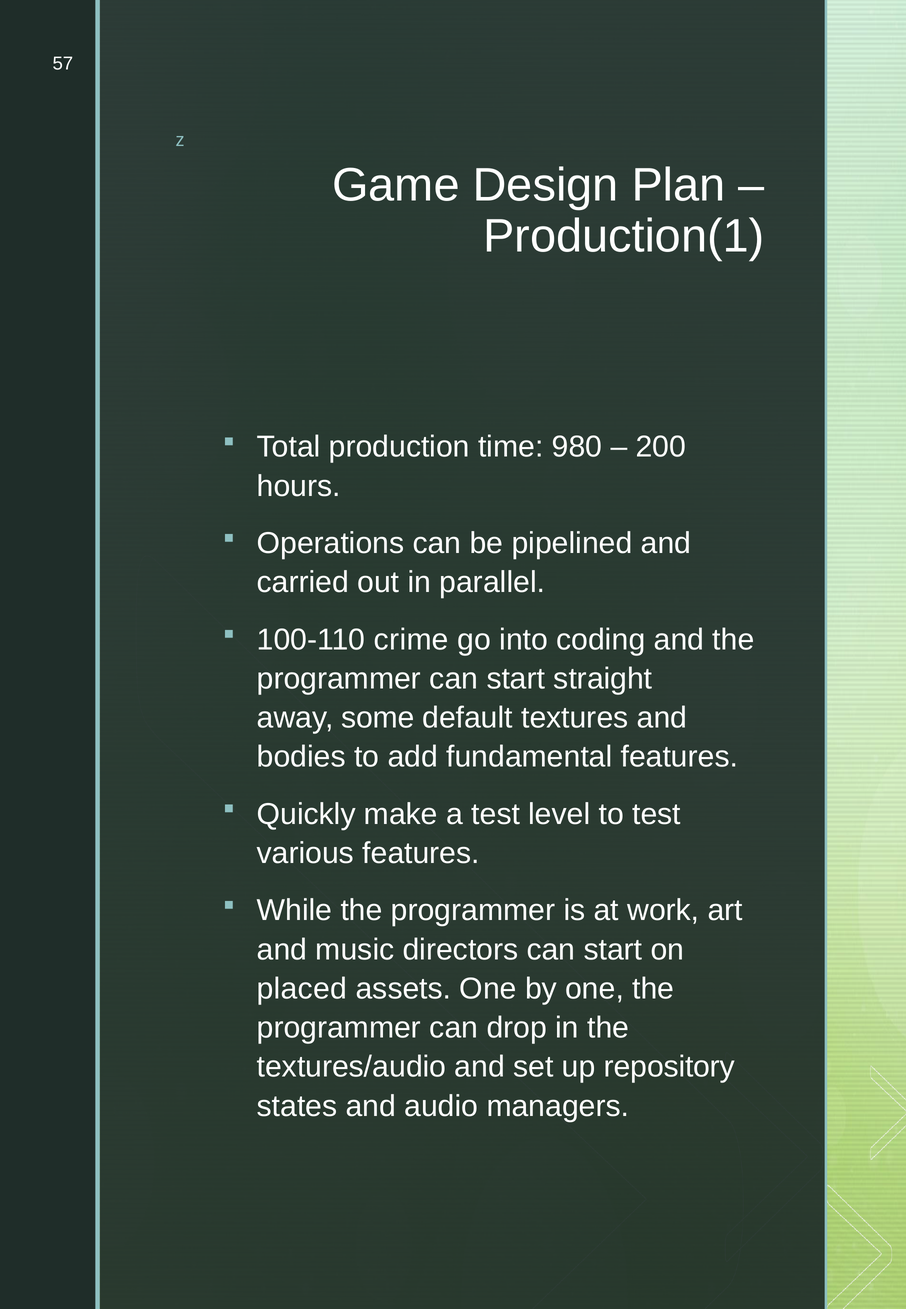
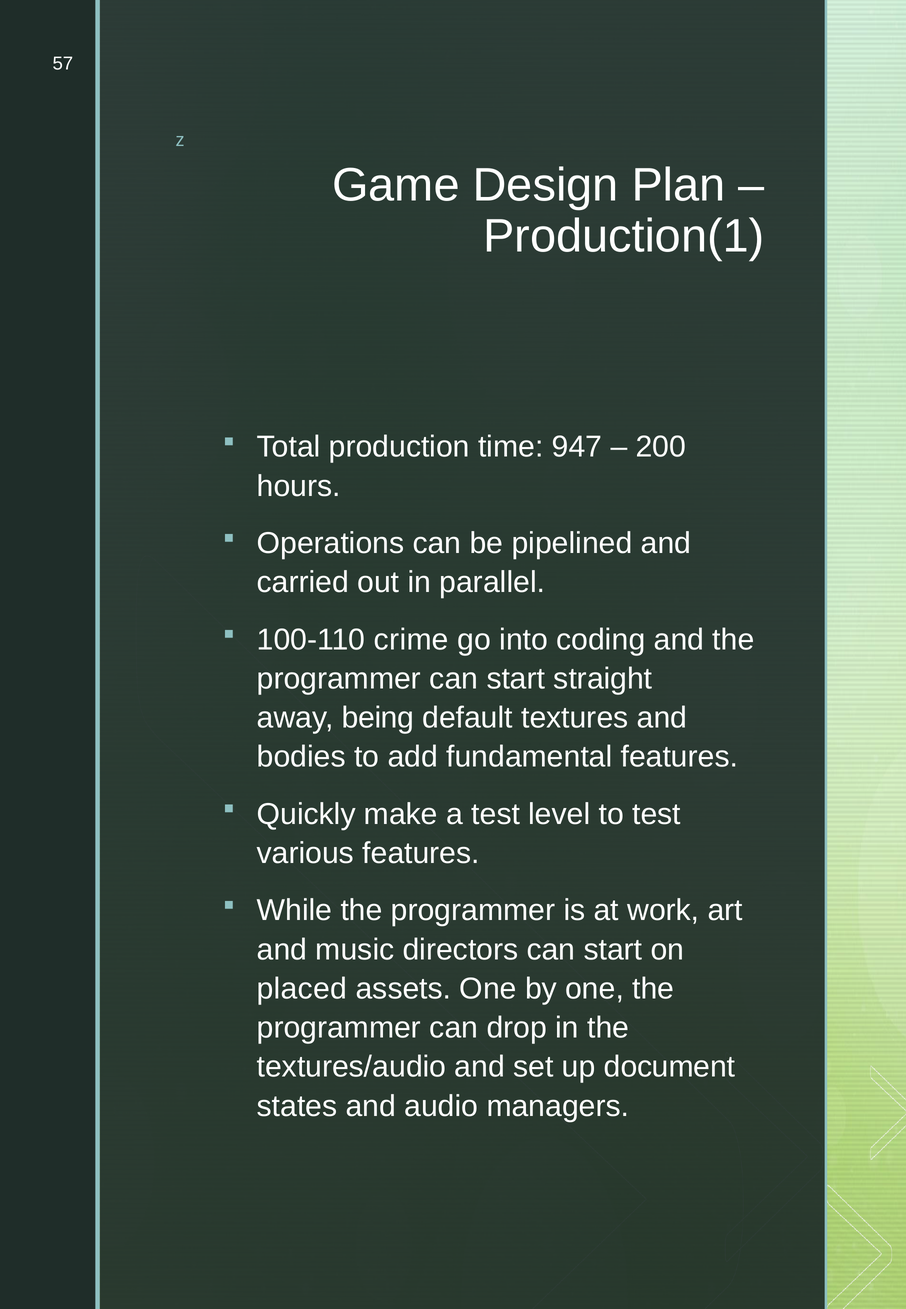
980: 980 -> 947
some: some -> being
repository: repository -> document
